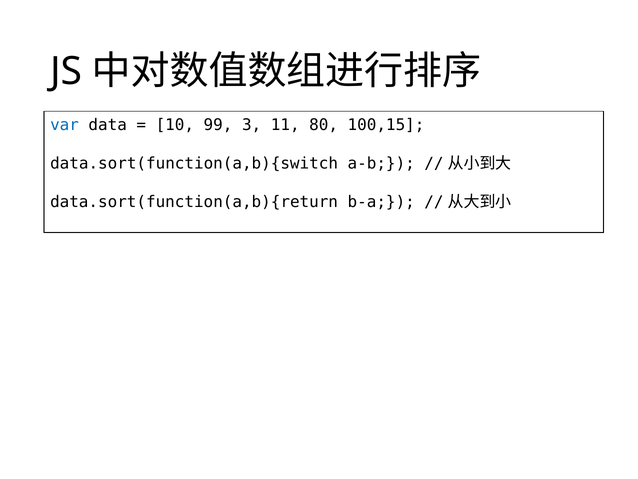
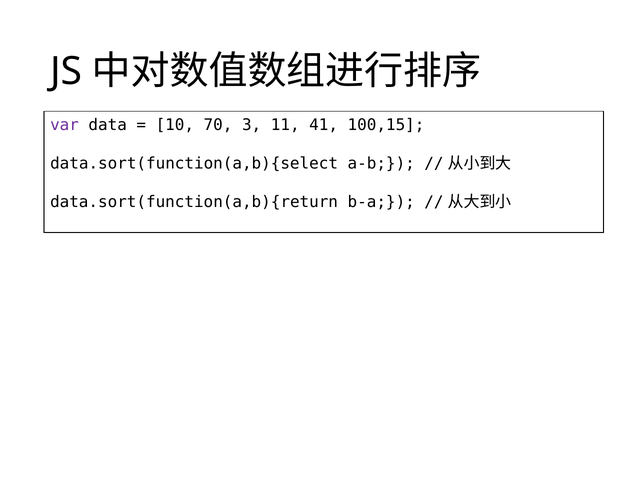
var colour: blue -> purple
99: 99 -> 70
80: 80 -> 41
data.sort(function(a,b){switch: data.sort(function(a,b){switch -> data.sort(function(a,b){select
